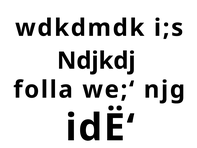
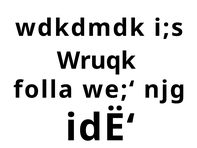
Ndjkdj: Ndjkdj -> Wruqk
